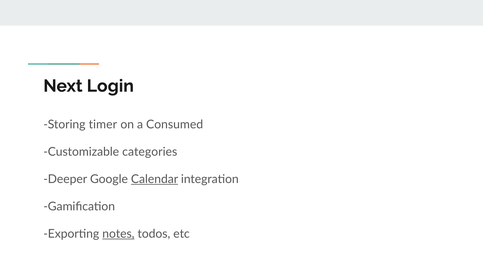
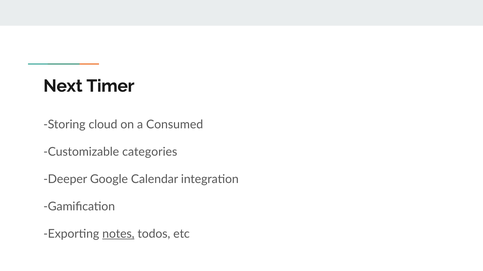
Login: Login -> Timer
timer: timer -> cloud
Calendar underline: present -> none
